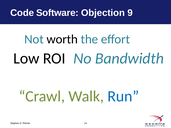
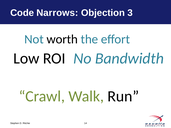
Software: Software -> Narrows
9: 9 -> 3
Run colour: blue -> black
